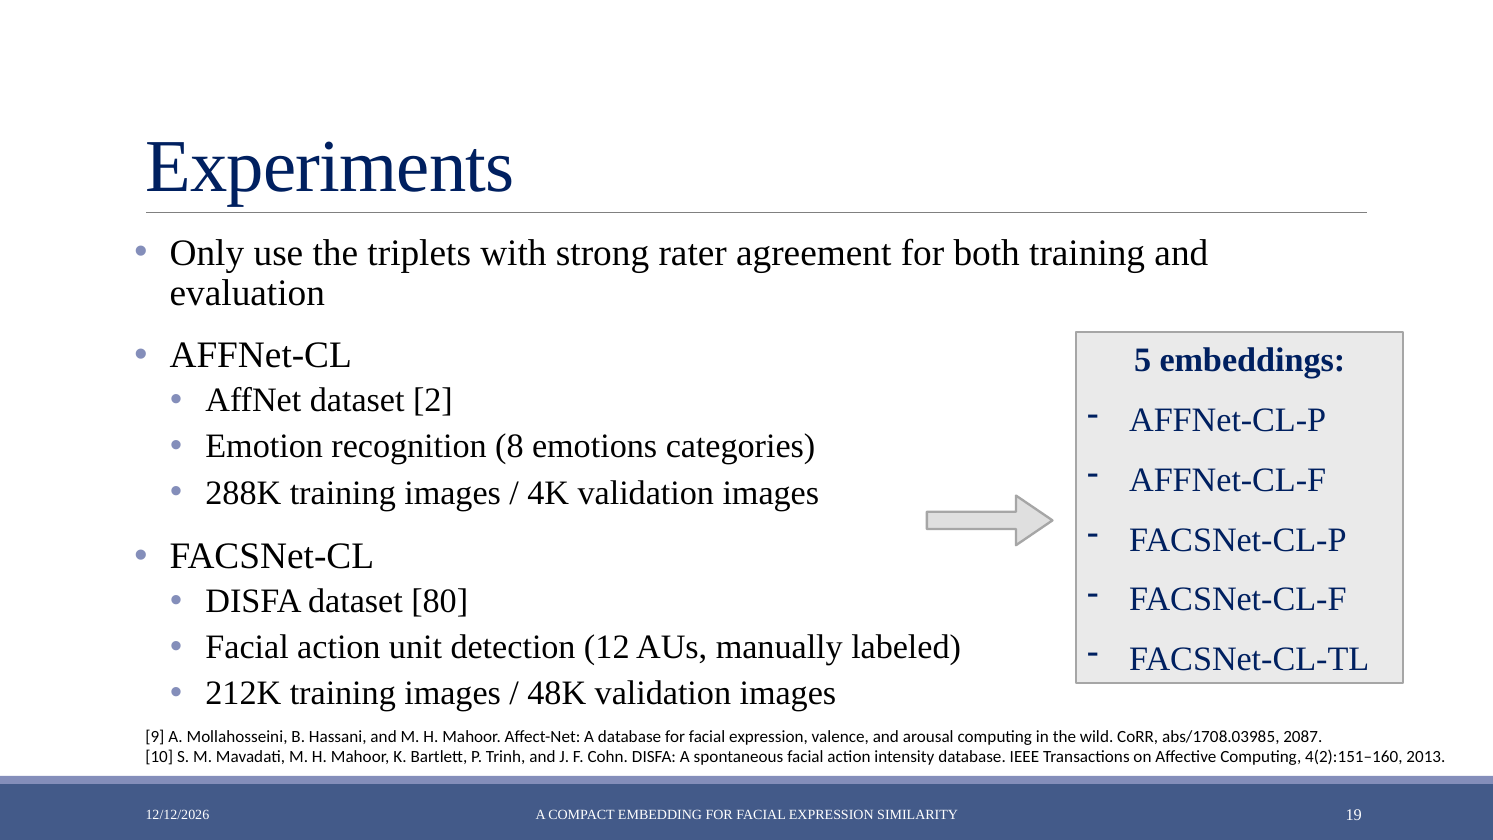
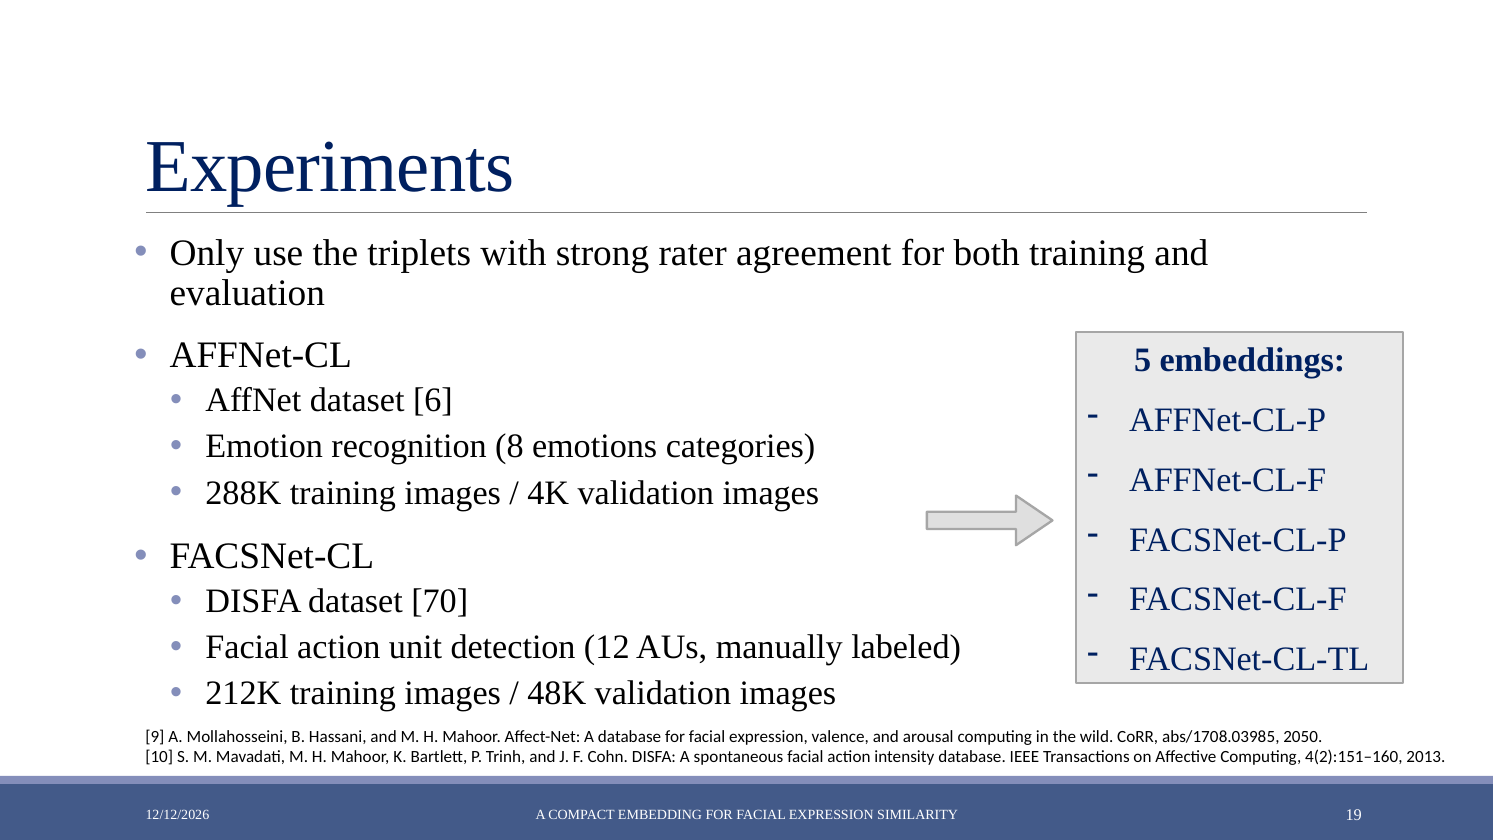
2: 2 -> 6
80: 80 -> 70
2087: 2087 -> 2050
